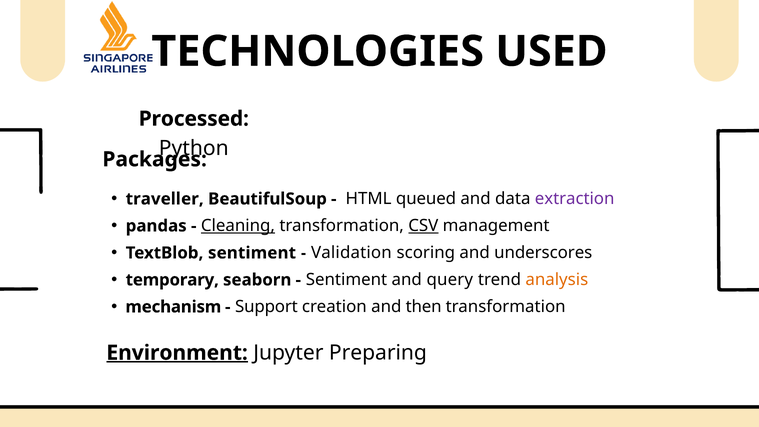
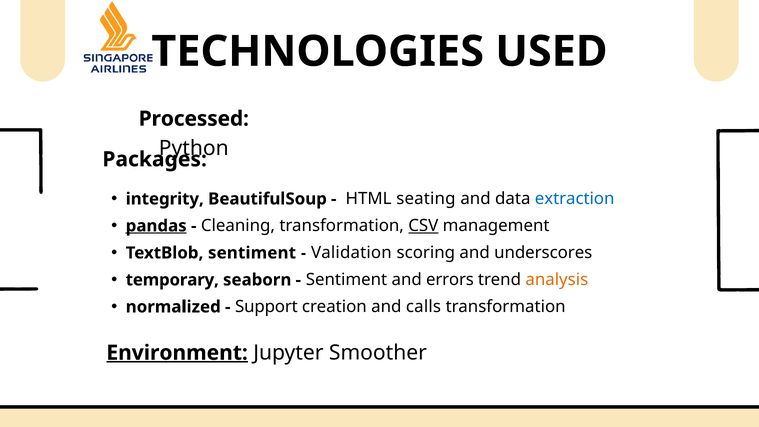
traveller: traveller -> integrity
queued: queued -> seating
extraction colour: purple -> blue
pandas underline: none -> present
Cleaning underline: present -> none
query: query -> errors
mechanism: mechanism -> normalized
then: then -> calls
Preparing: Preparing -> Smoother
